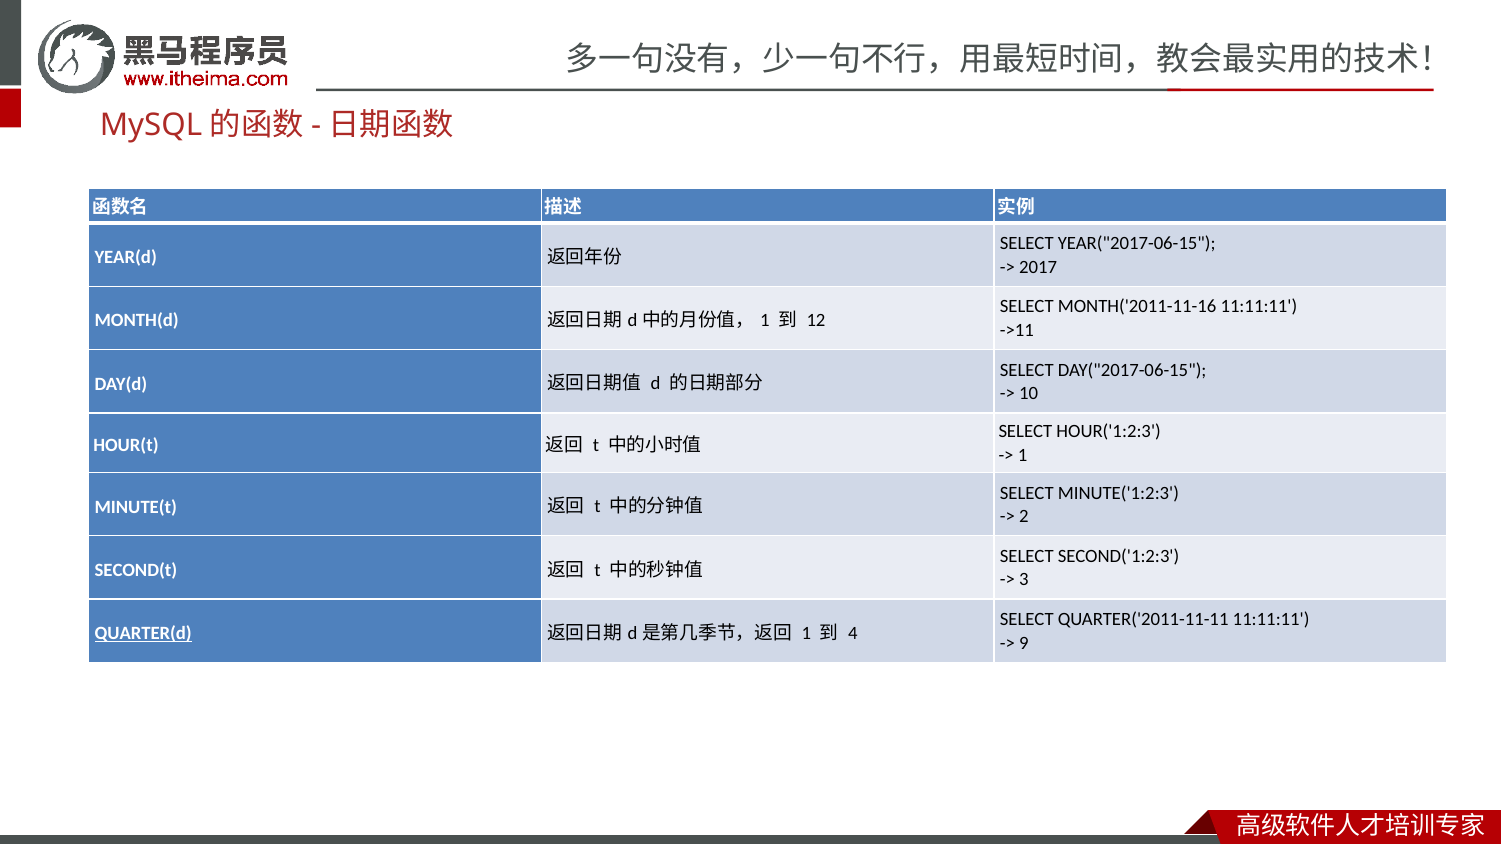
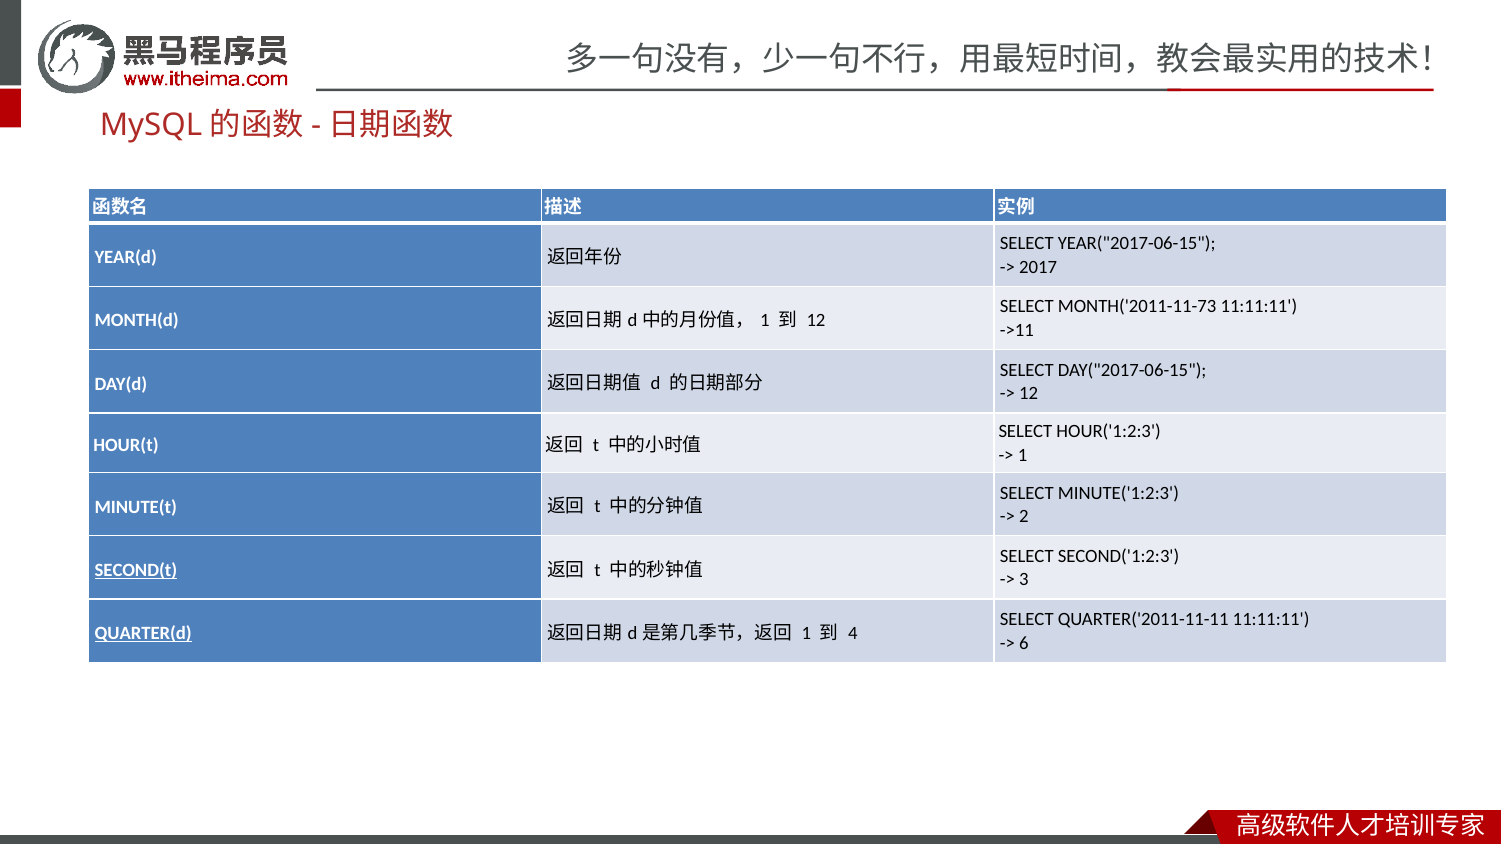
MONTH('2011-11-16: MONTH('2011-11-16 -> MONTH('2011-11-73
10 at (1029, 394): 10 -> 12
SECOND(t underline: none -> present
9: 9 -> 6
